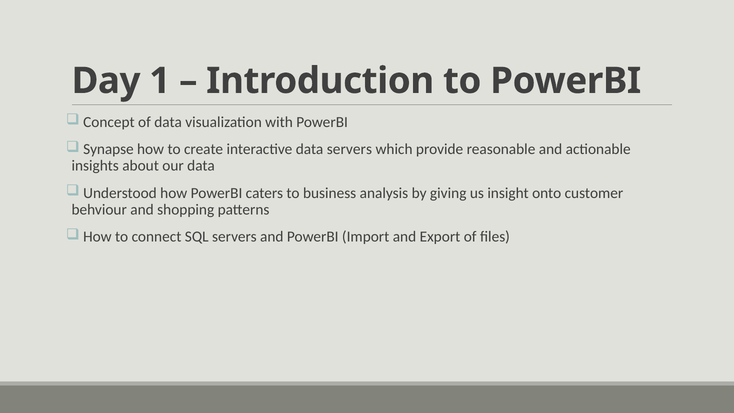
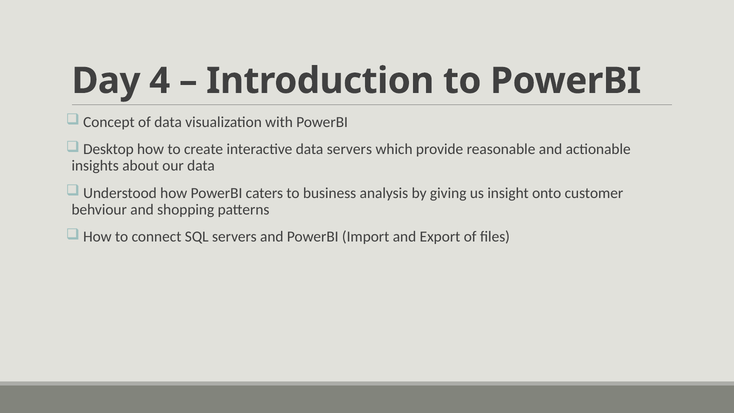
1: 1 -> 4
Synapse: Synapse -> Desktop
